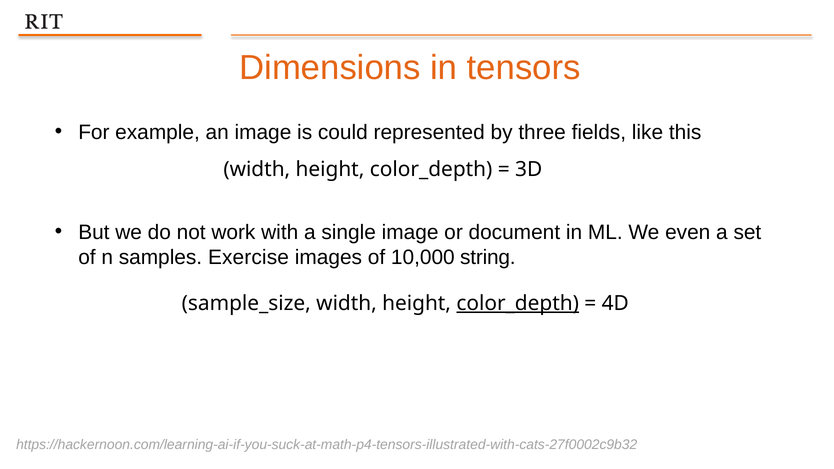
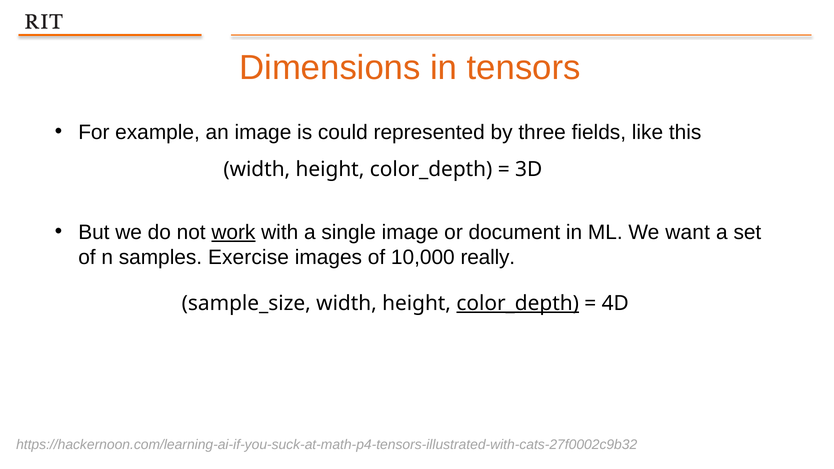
work underline: none -> present
even: even -> want
string: string -> really
